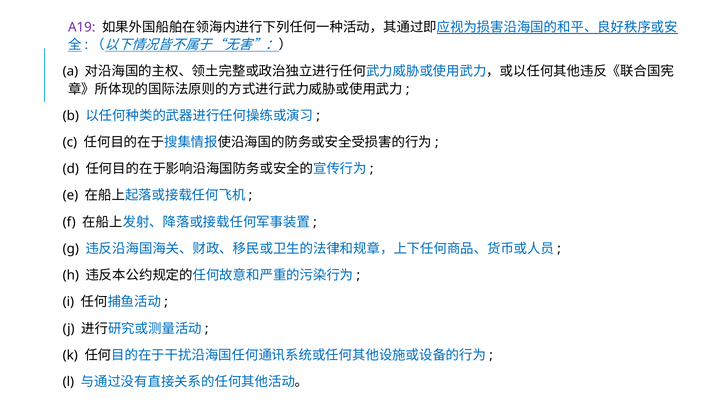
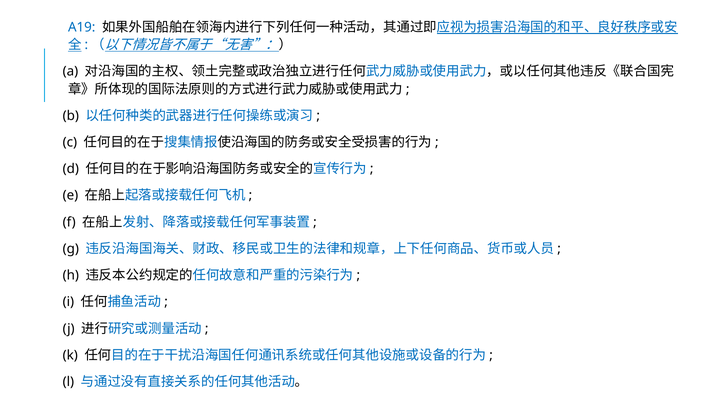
A19 colour: purple -> blue
